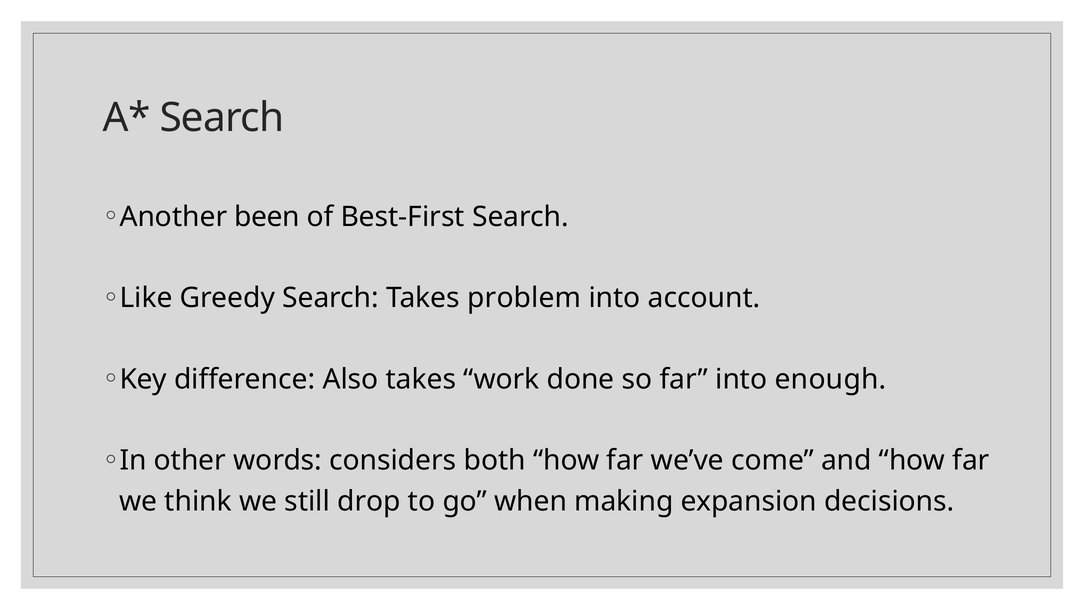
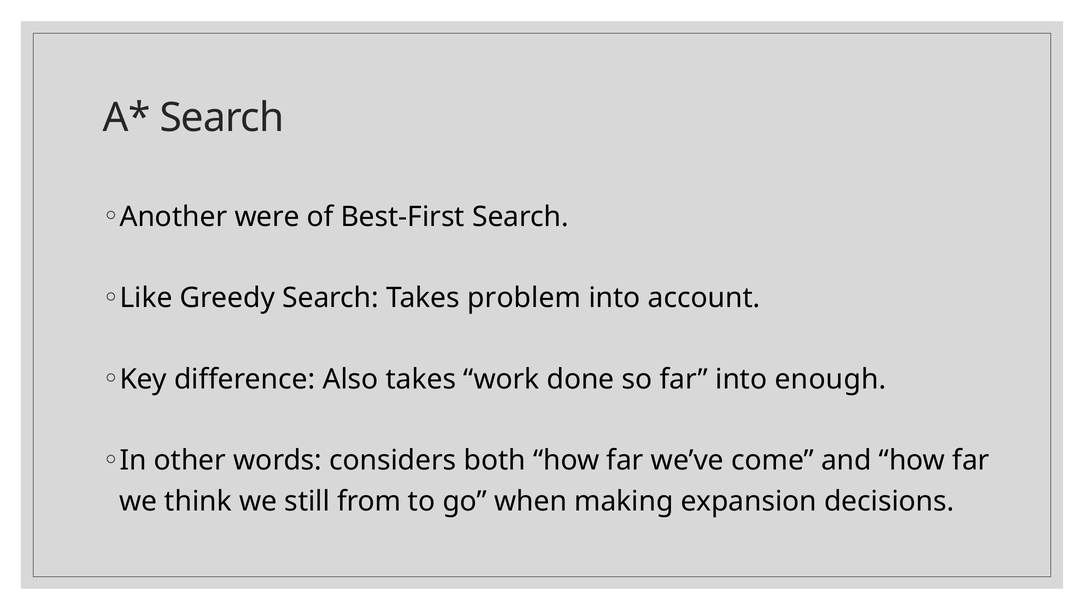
been: been -> were
drop: drop -> from
